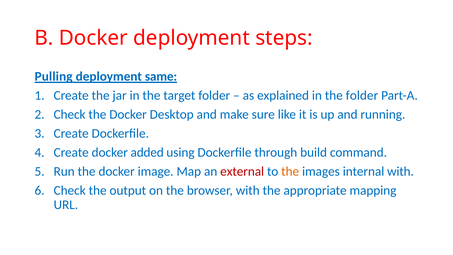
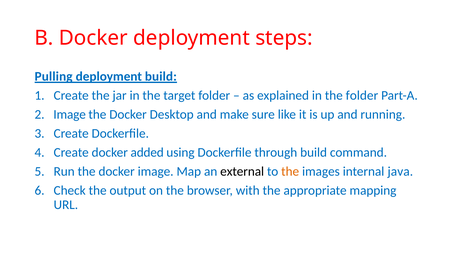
deployment same: same -> build
Check at (70, 114): Check -> Image
external colour: red -> black
internal with: with -> java
